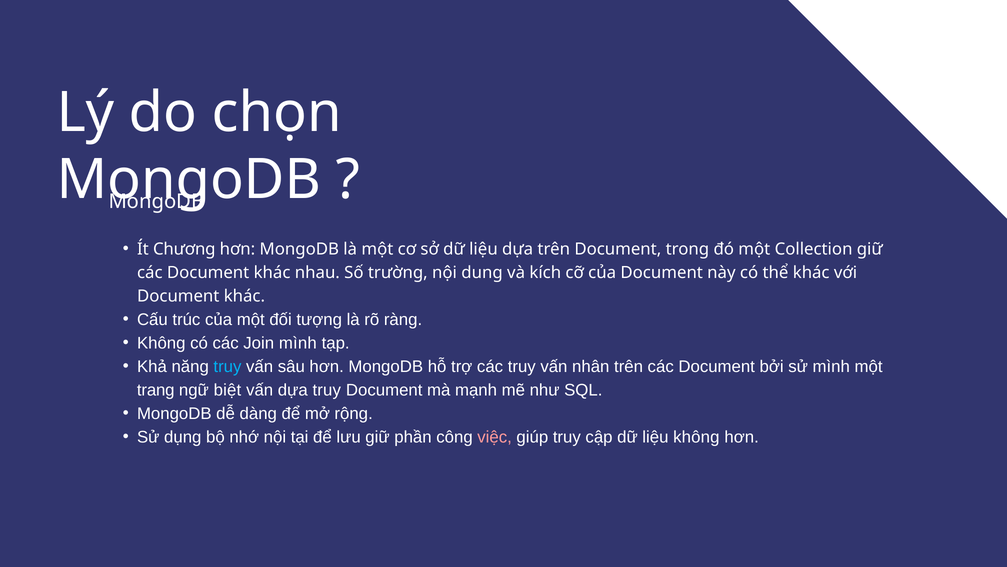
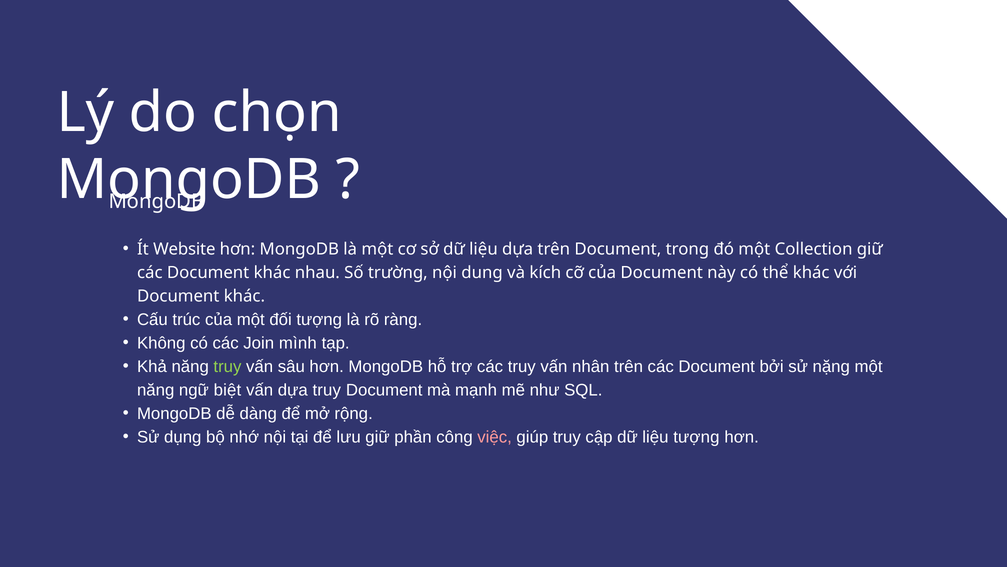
Chương: Chương -> Website
truy at (227, 366) colour: light blue -> light green
sử mình: mình -> nặng
trang at (156, 390): trang -> năng
liệu không: không -> tượng
